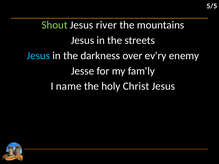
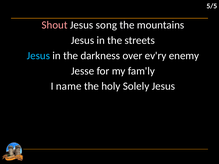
Shout colour: light green -> pink
river: river -> song
Christ: Christ -> Solely
